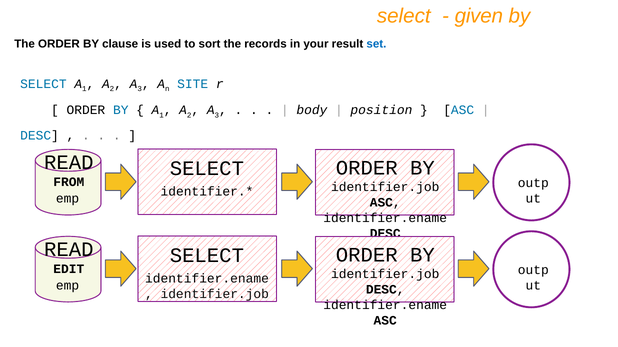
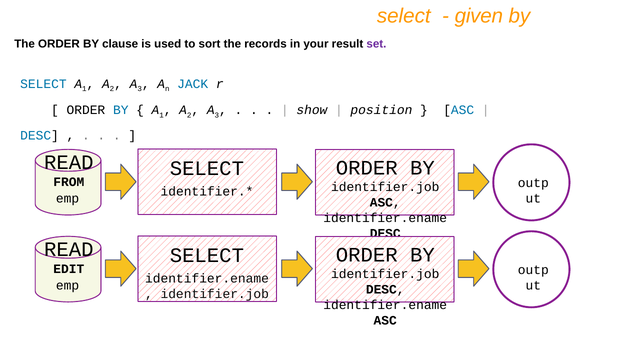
set colour: blue -> purple
SITE: SITE -> JACK
body: body -> show
